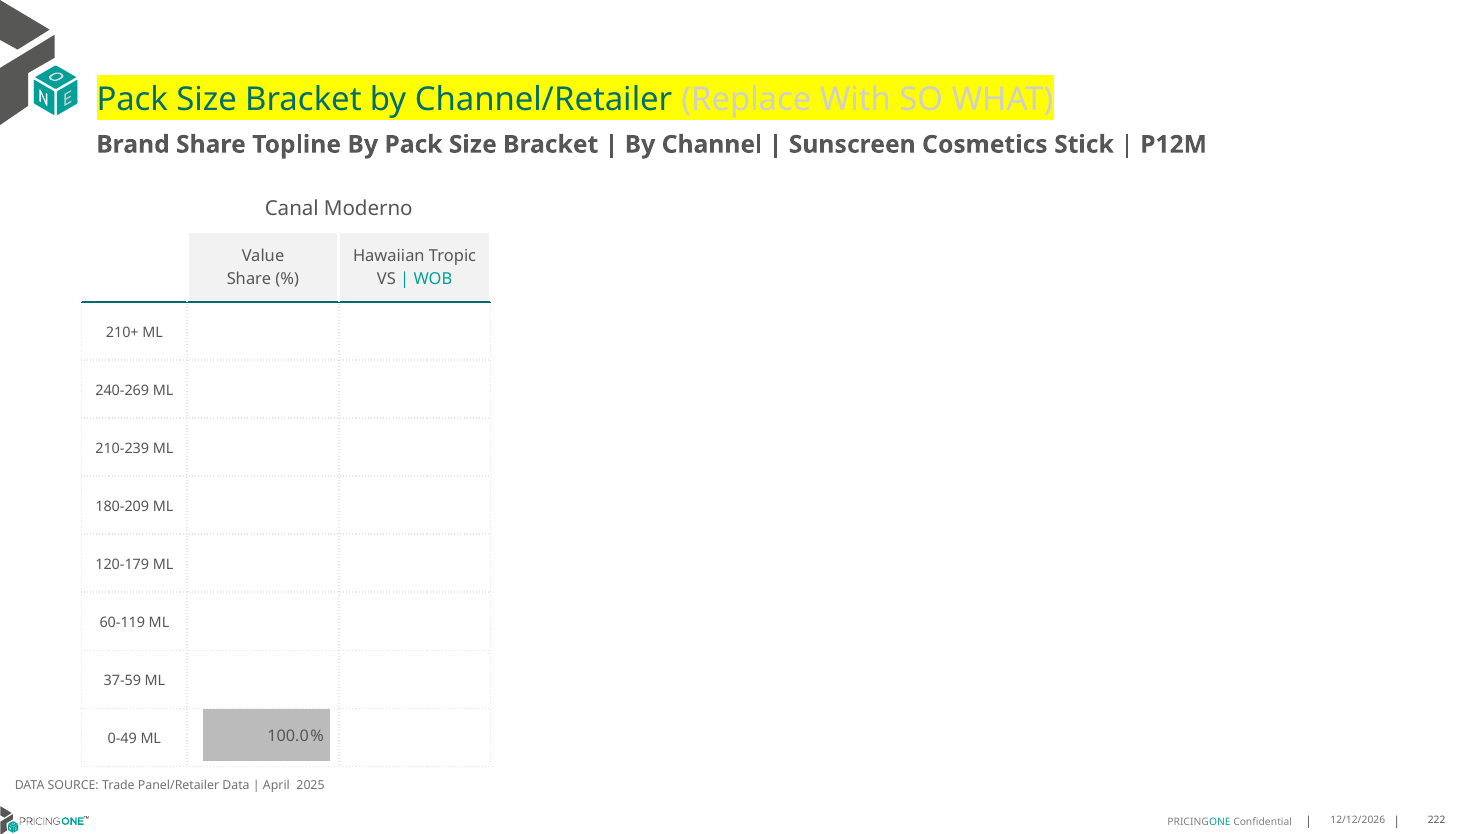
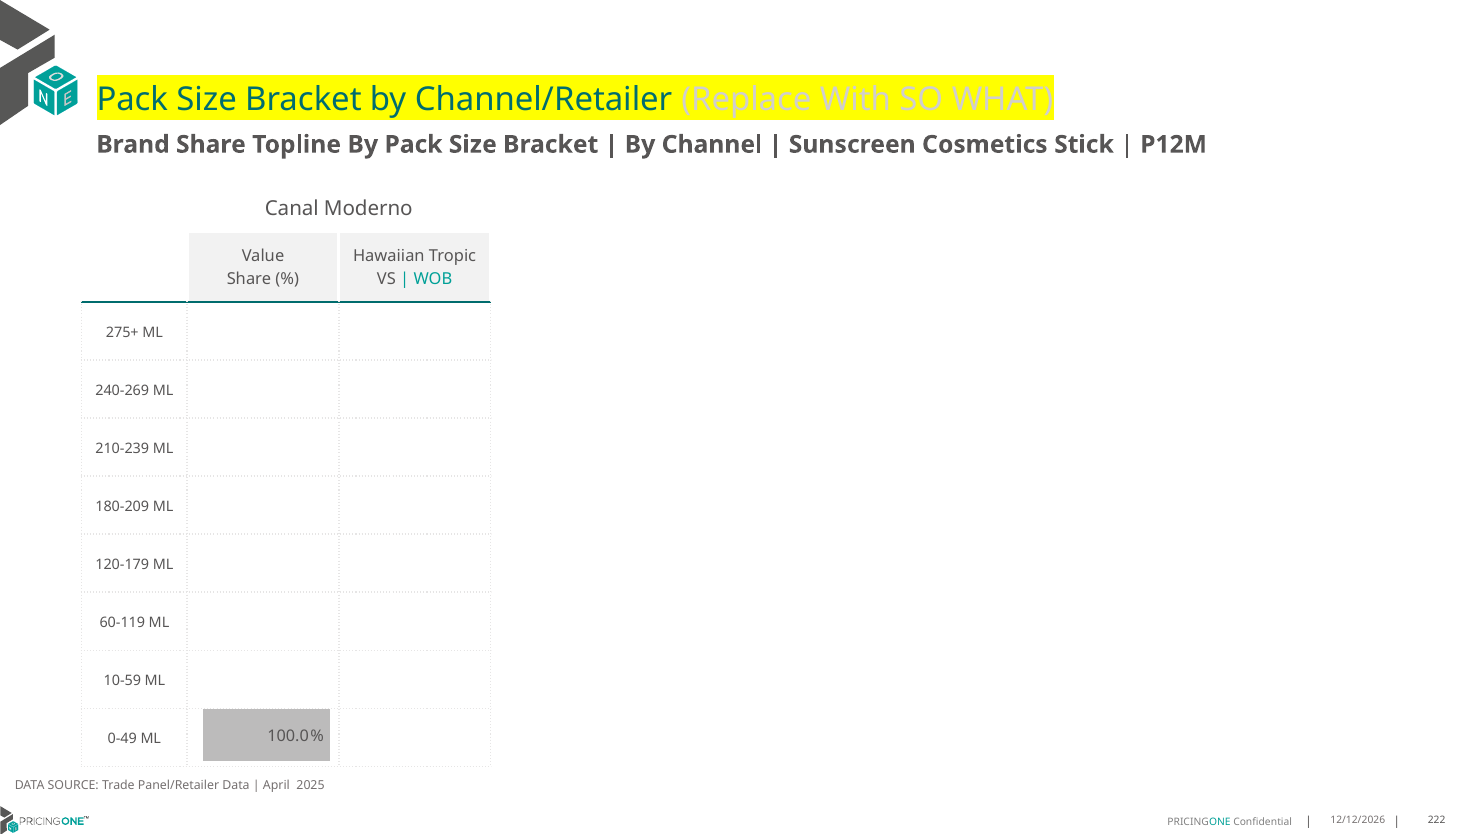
210+: 210+ -> 275+
37-59: 37-59 -> 10-59
